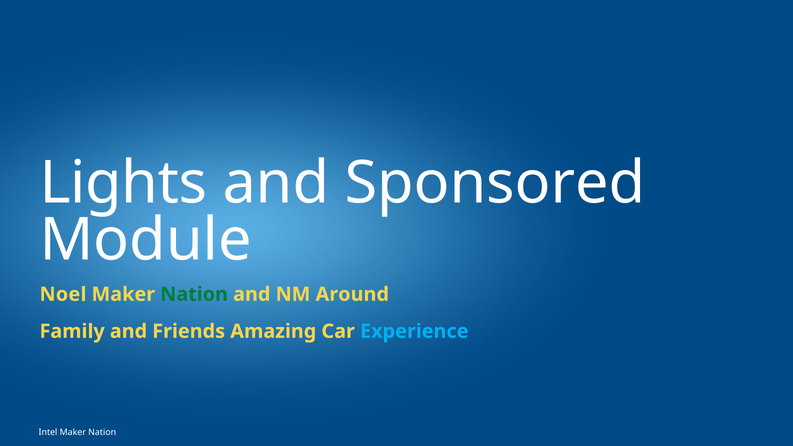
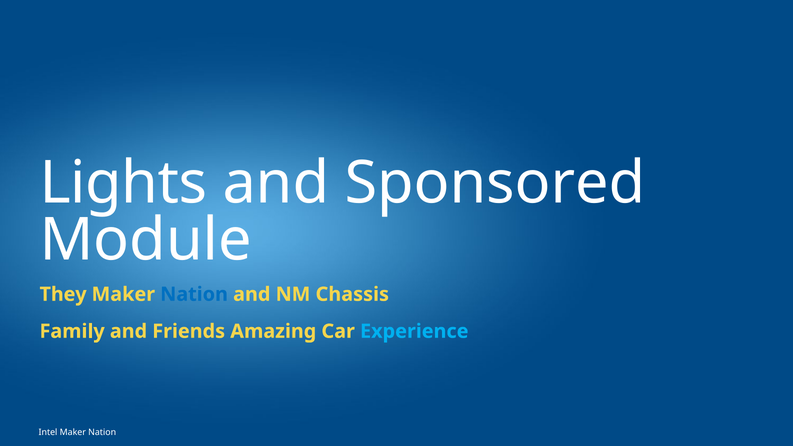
Noel: Noel -> They
Nation at (194, 294) colour: green -> blue
Around: Around -> Chassis
